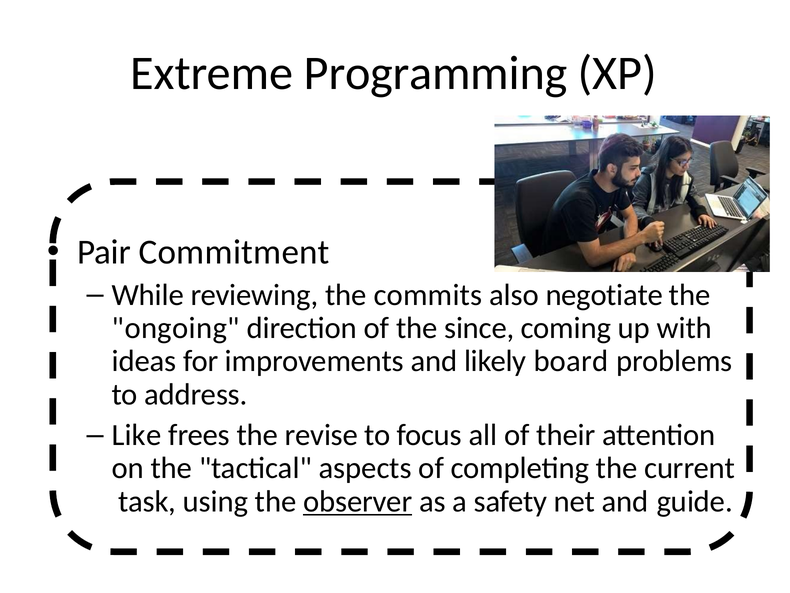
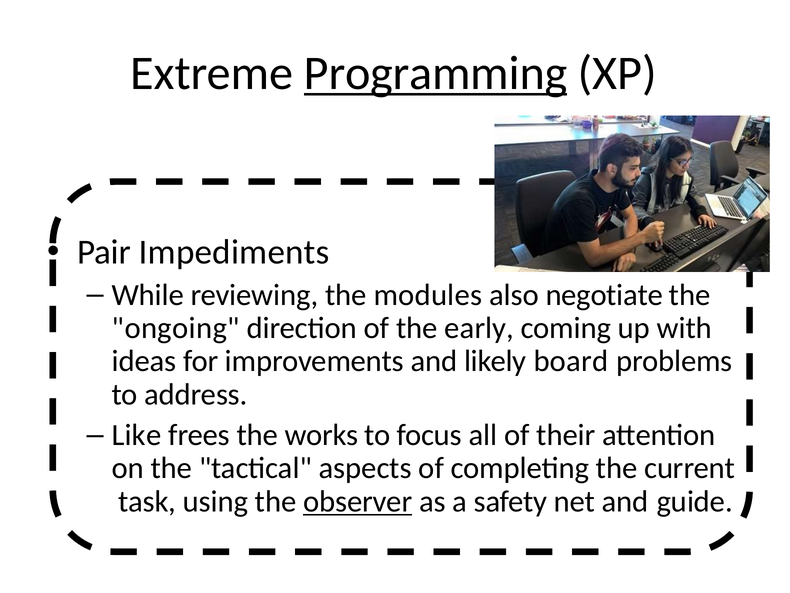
Programming underline: none -> present
Commitment: Commitment -> Impediments
commits: commits -> modules
since: since -> early
revise: revise -> works
